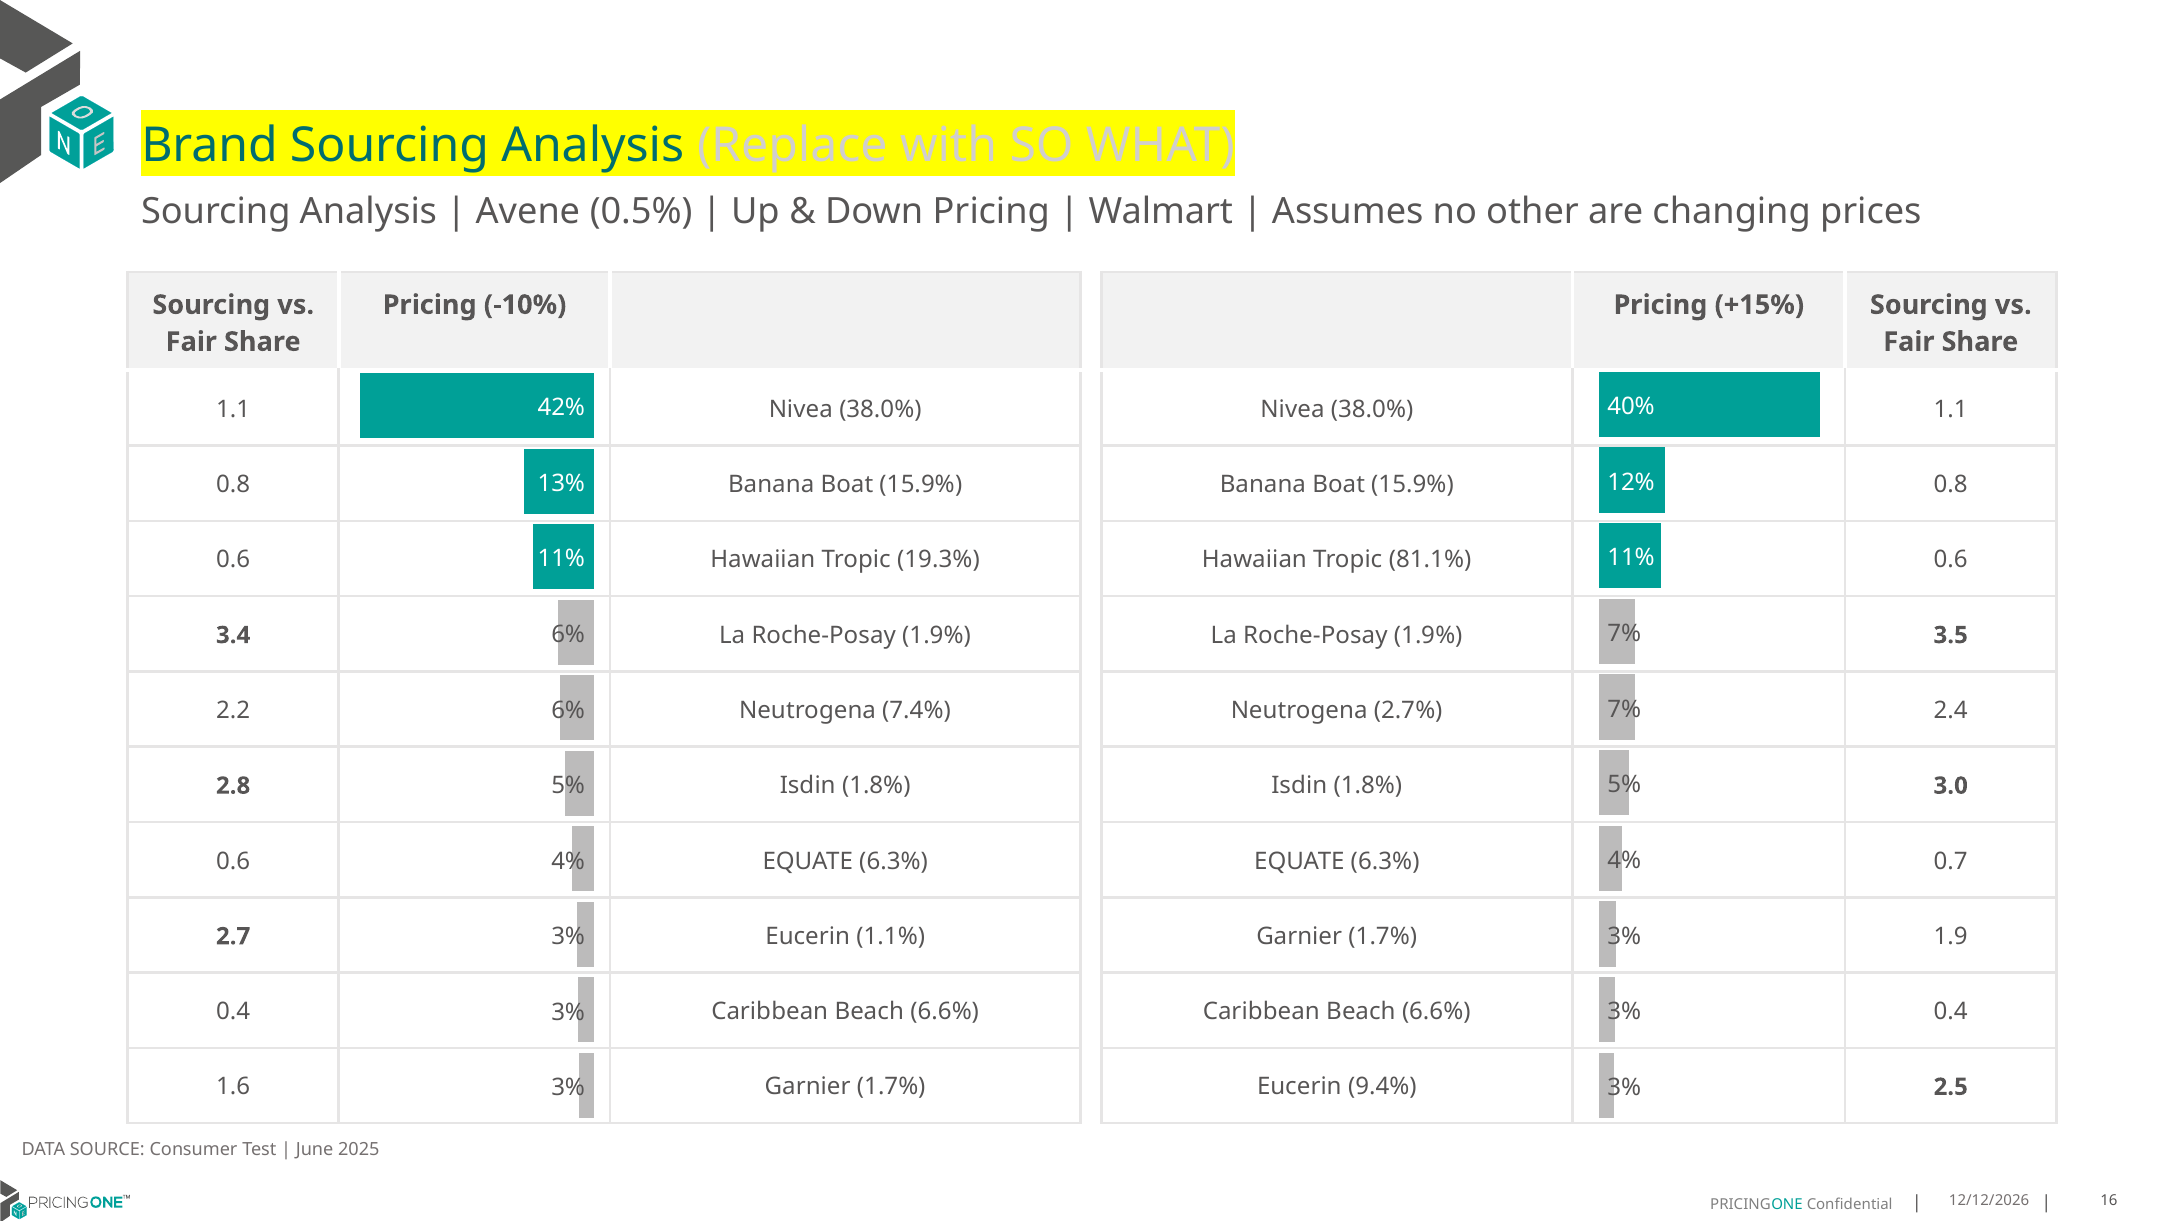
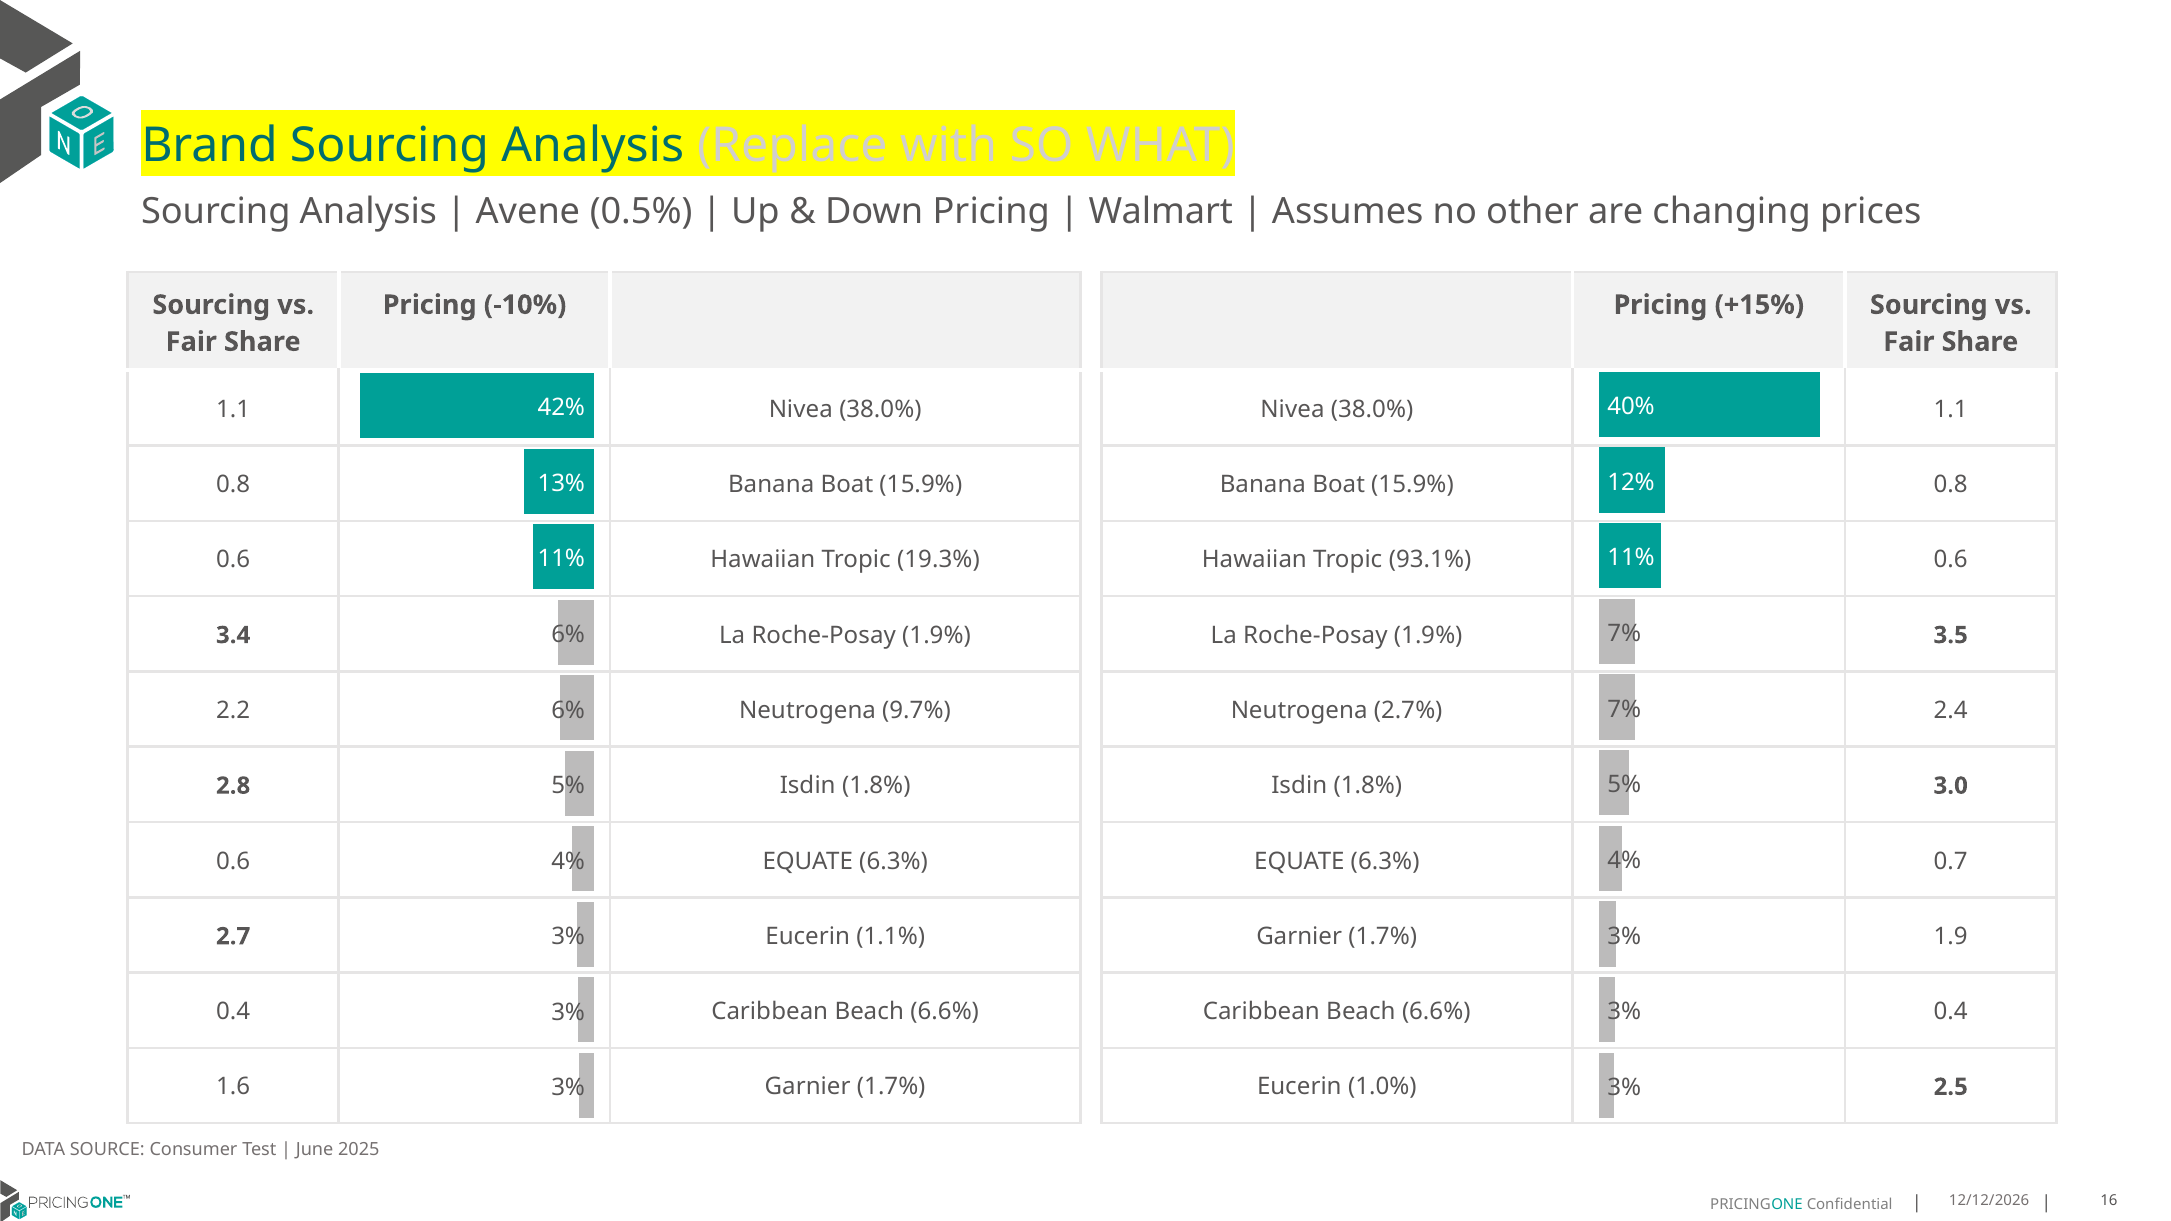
81.1%: 81.1% -> 93.1%
7.4%: 7.4% -> 9.7%
9.4%: 9.4% -> 1.0%
